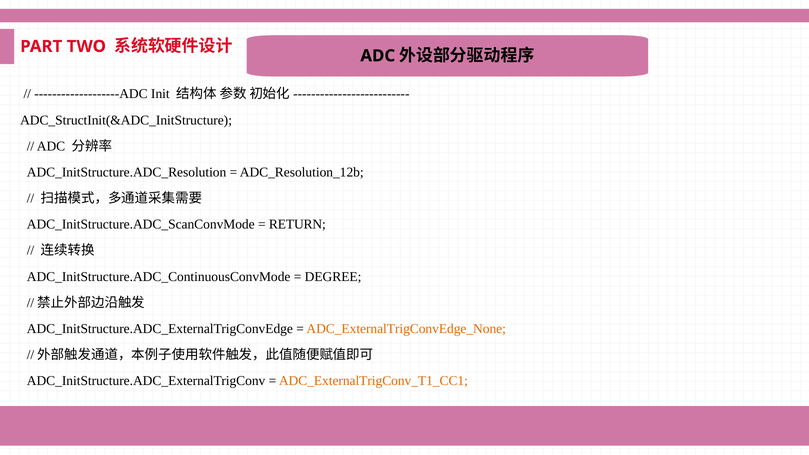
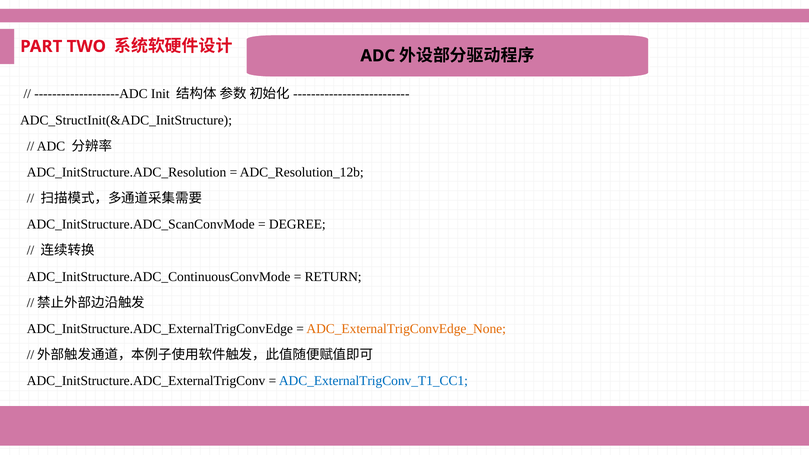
RETURN: RETURN -> DEGREE
DEGREE: DEGREE -> RETURN
ADC_ExternalTrigConv_T1_CC1 colour: orange -> blue
